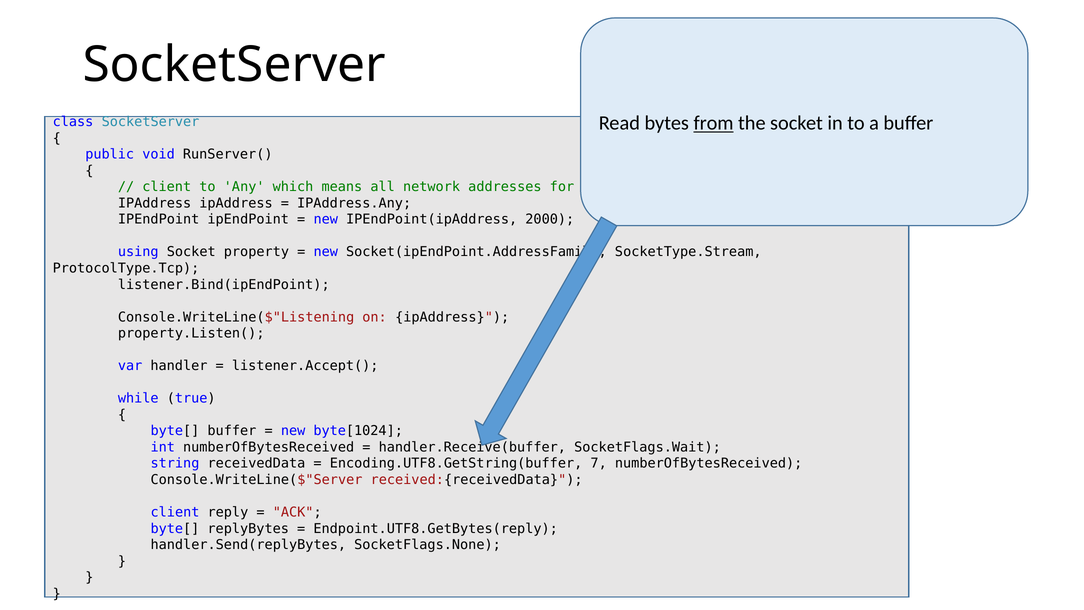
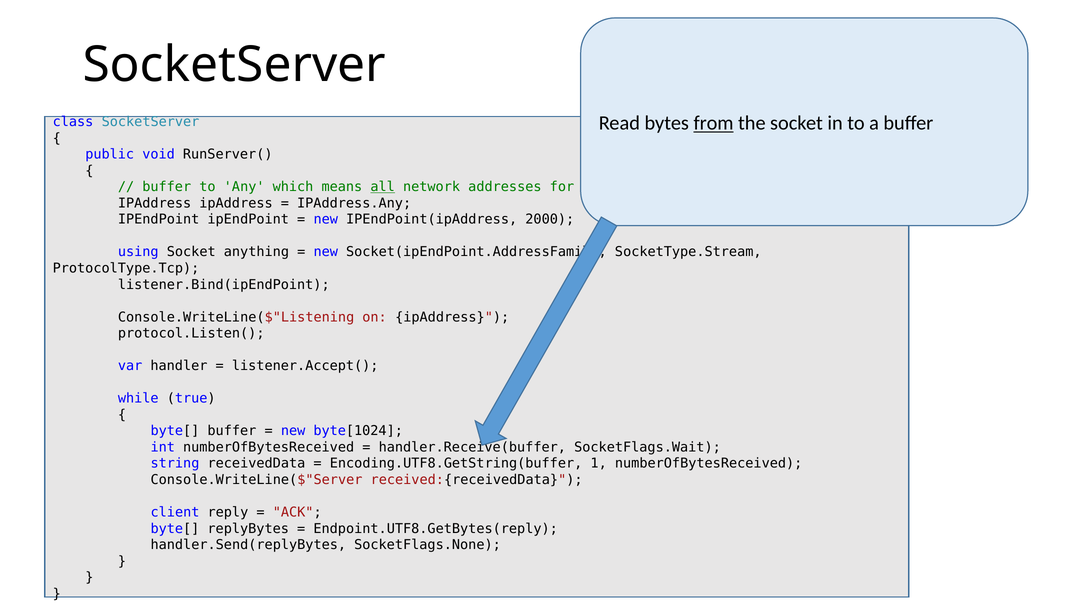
client at (167, 187): client -> buffer
all underline: none -> present
property: property -> anything
property.Listen(: property.Listen( -> protocol.Listen(
7: 7 -> 1
